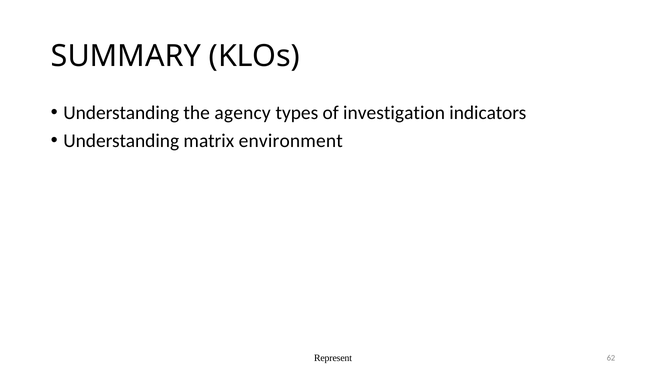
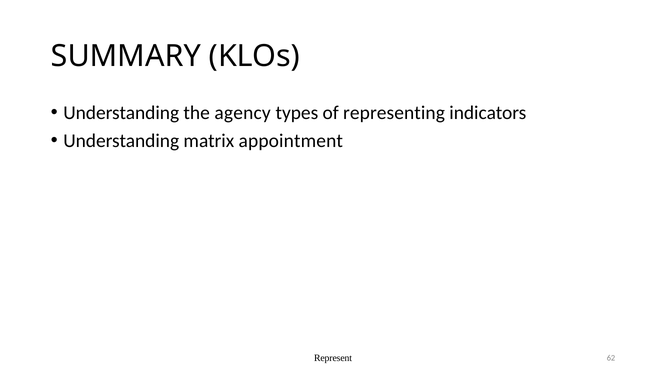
investigation: investigation -> representing
environment: environment -> appointment
